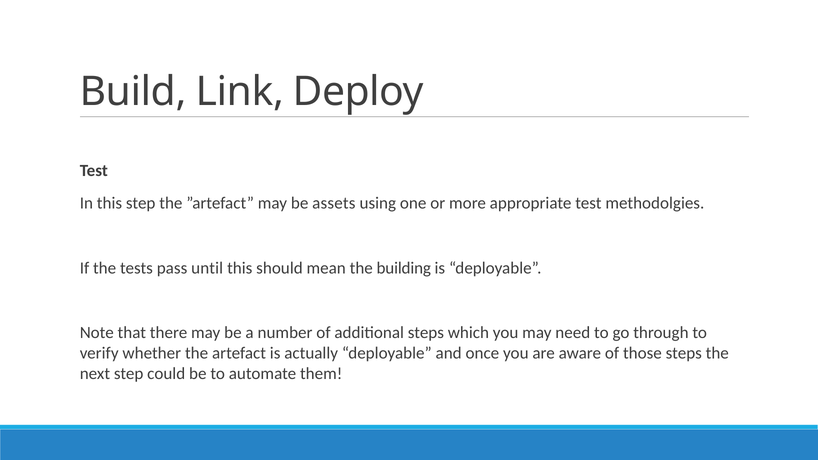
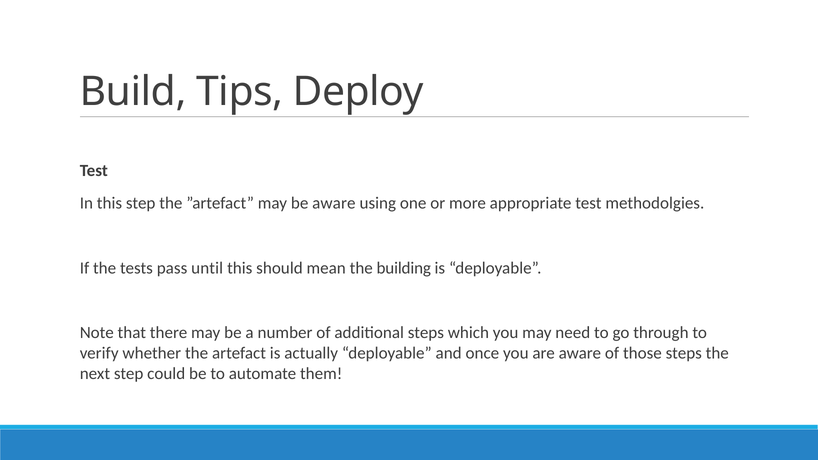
Link: Link -> Tips
be assets: assets -> aware
